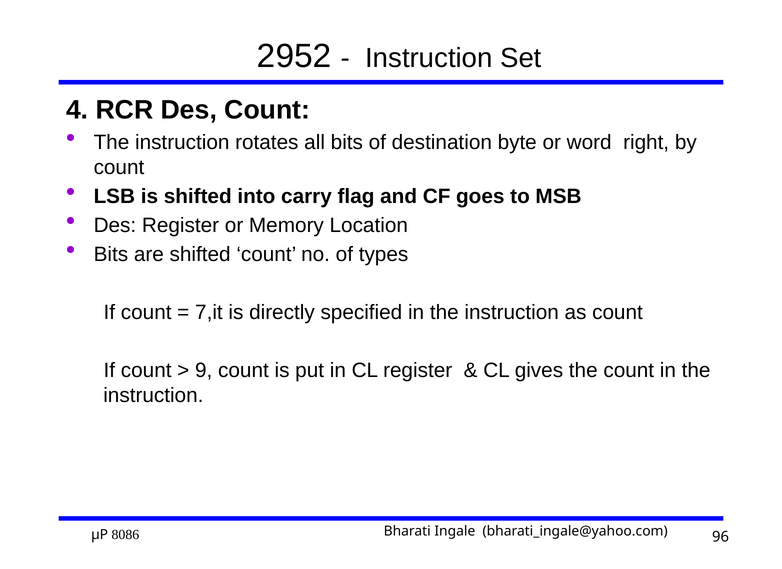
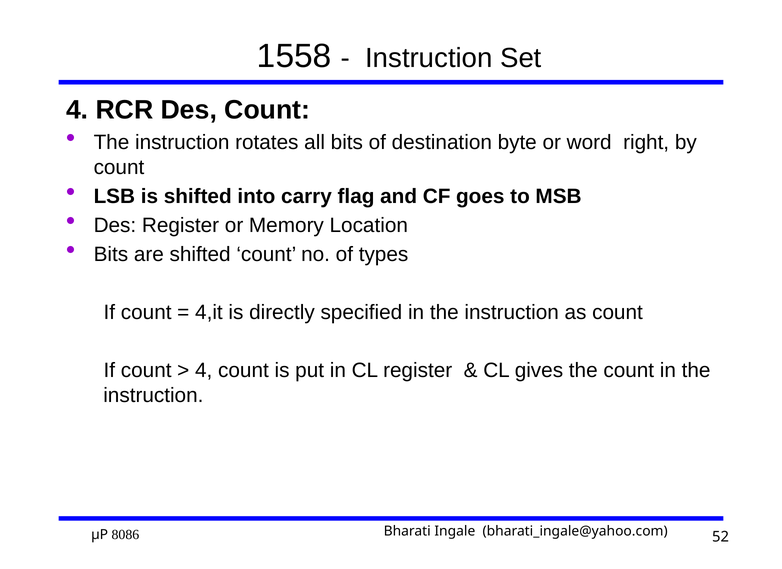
2952: 2952 -> 1558
7,it: 7,it -> 4,it
9 at (204, 370): 9 -> 4
96: 96 -> 52
